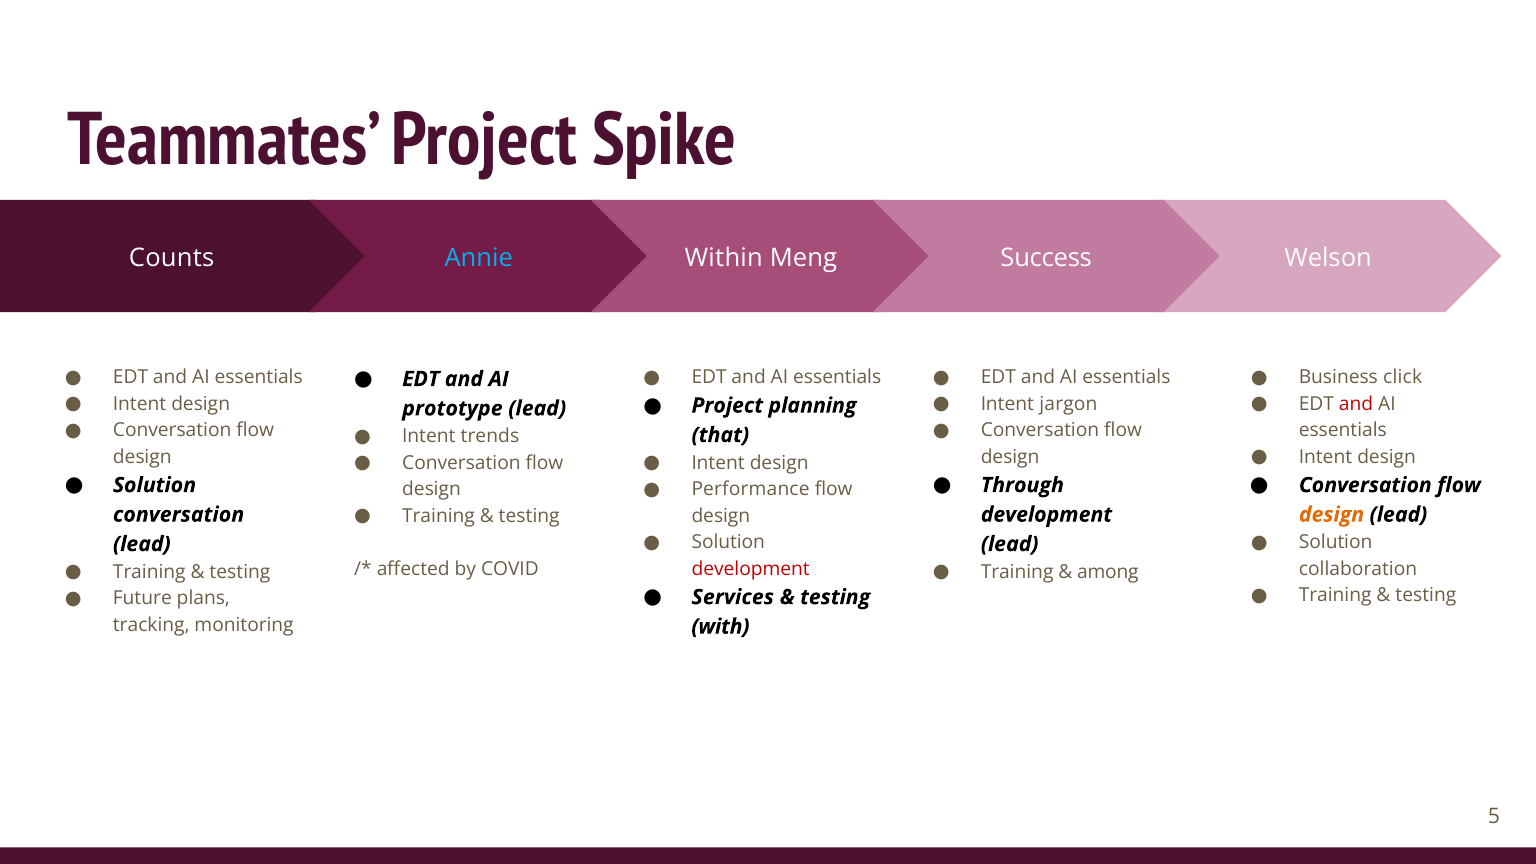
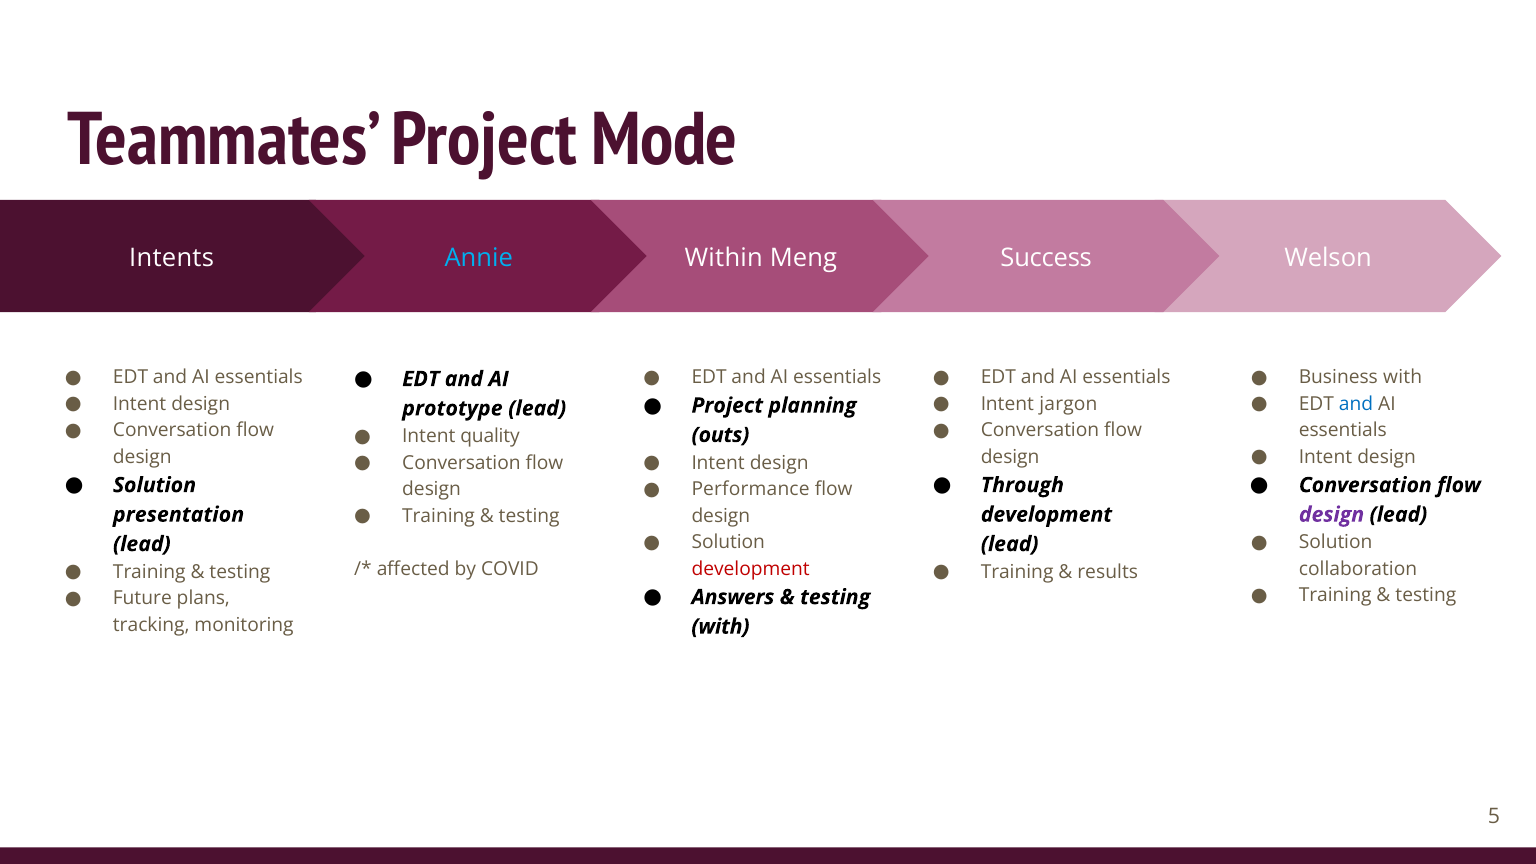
Spike: Spike -> Mode
Counts: Counts -> Intents
Business click: click -> with
and at (1356, 404) colour: red -> blue
that: that -> outs
trends: trends -> quality
conversation at (179, 515): conversation -> presentation
design at (1332, 515) colour: orange -> purple
among: among -> results
Services: Services -> Answers
